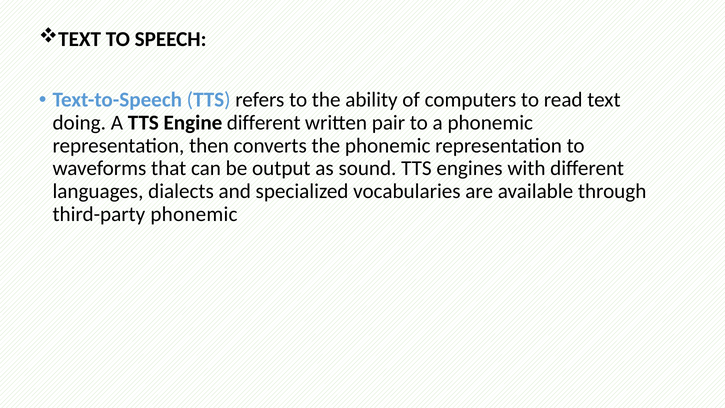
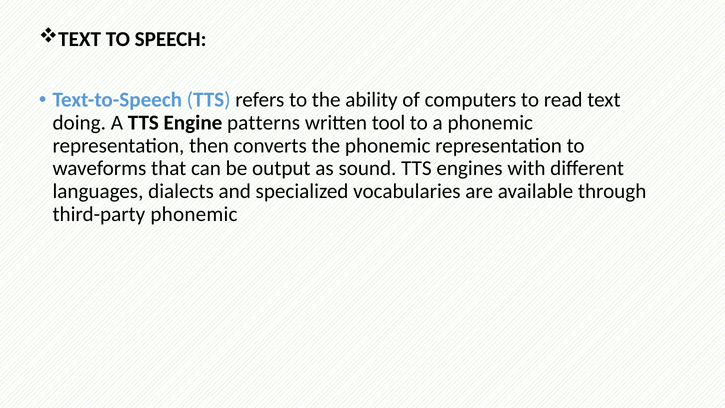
Engine different: different -> patterns
pair: pair -> tool
